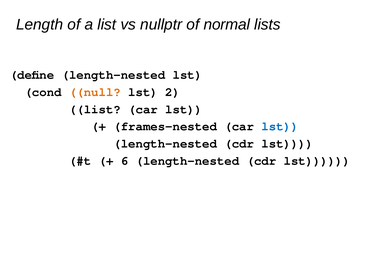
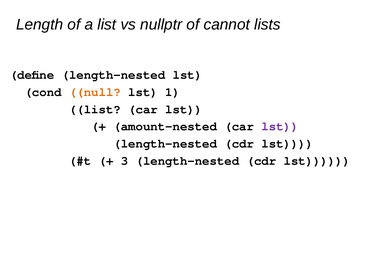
normal: normal -> cannot
2: 2 -> 1
frames-nested: frames-nested -> amount-nested
lst at (280, 127) colour: blue -> purple
6: 6 -> 3
